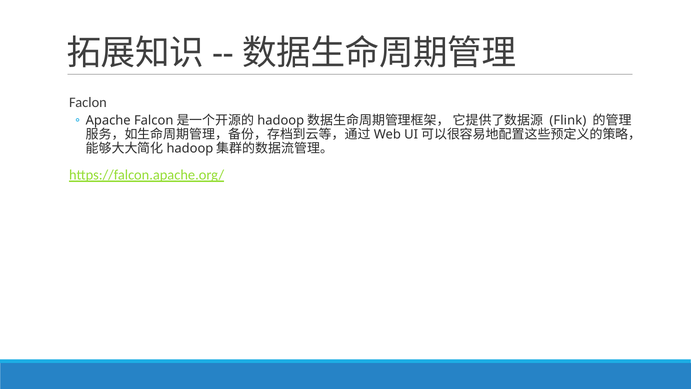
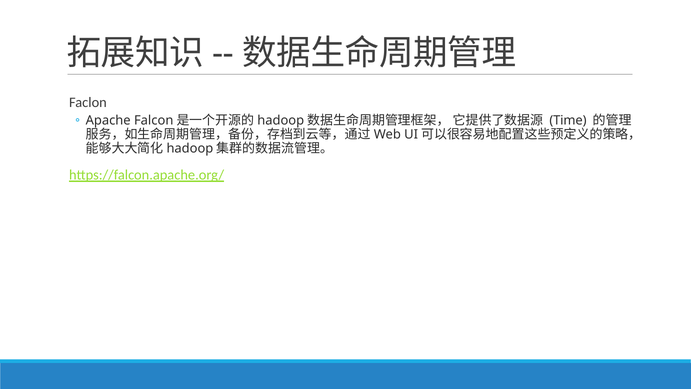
Flink: Flink -> Time
